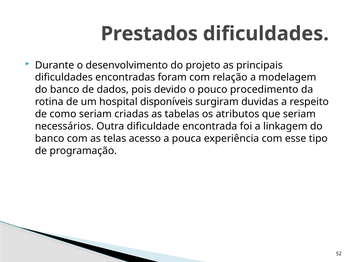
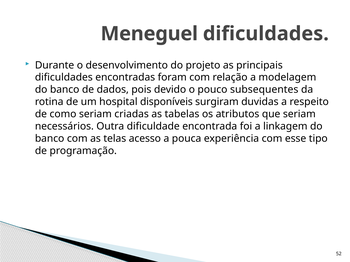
Prestados: Prestados -> Meneguel
procedimento: procedimento -> subsequentes
